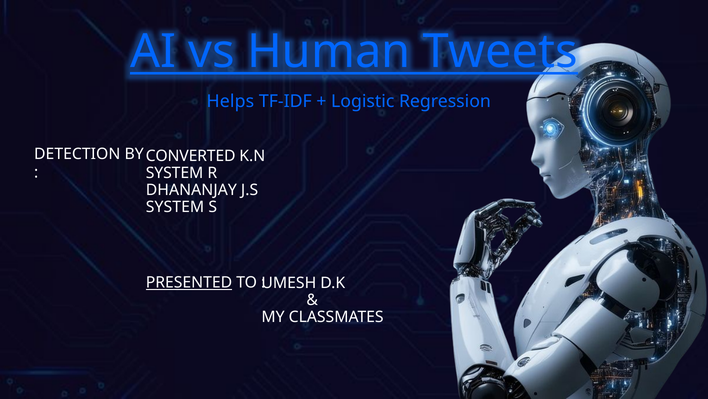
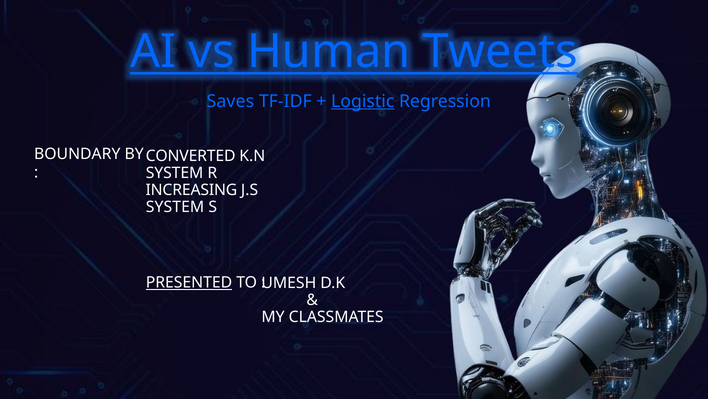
Helps: Helps -> Saves
Logistic underline: none -> present
DETECTION: DETECTION -> BOUNDARY
DHANANJAY: DHANANJAY -> INCREASING
